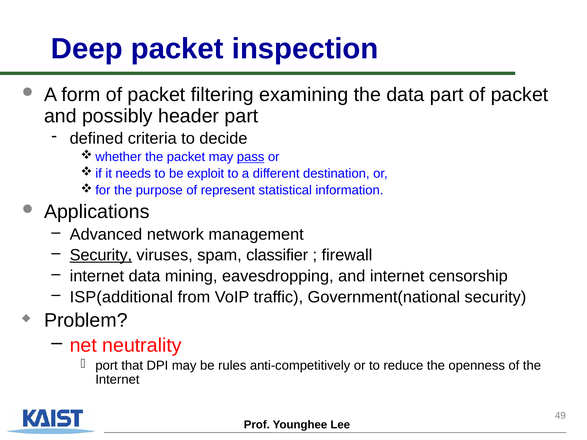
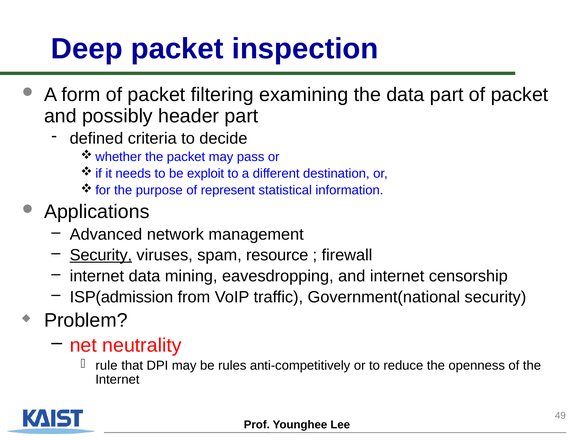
pass underline: present -> none
classifier: classifier -> resource
ISP(additional: ISP(additional -> ISP(admission
port: port -> rule
